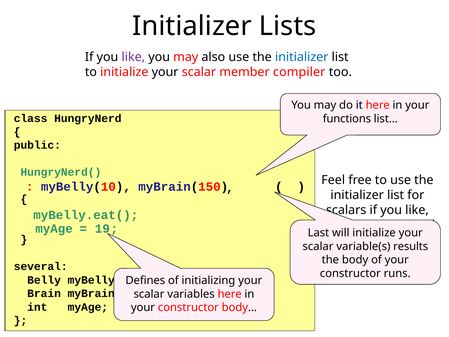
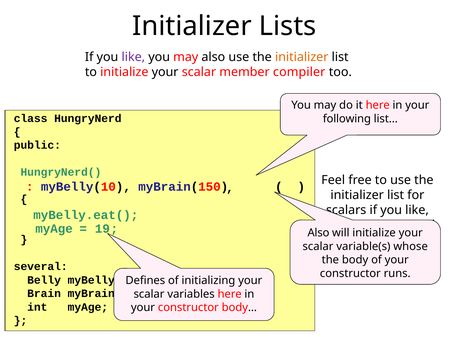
initializer at (302, 57) colour: blue -> orange
functions: functions -> following
Last at (318, 233): Last -> Also
results: results -> whose
